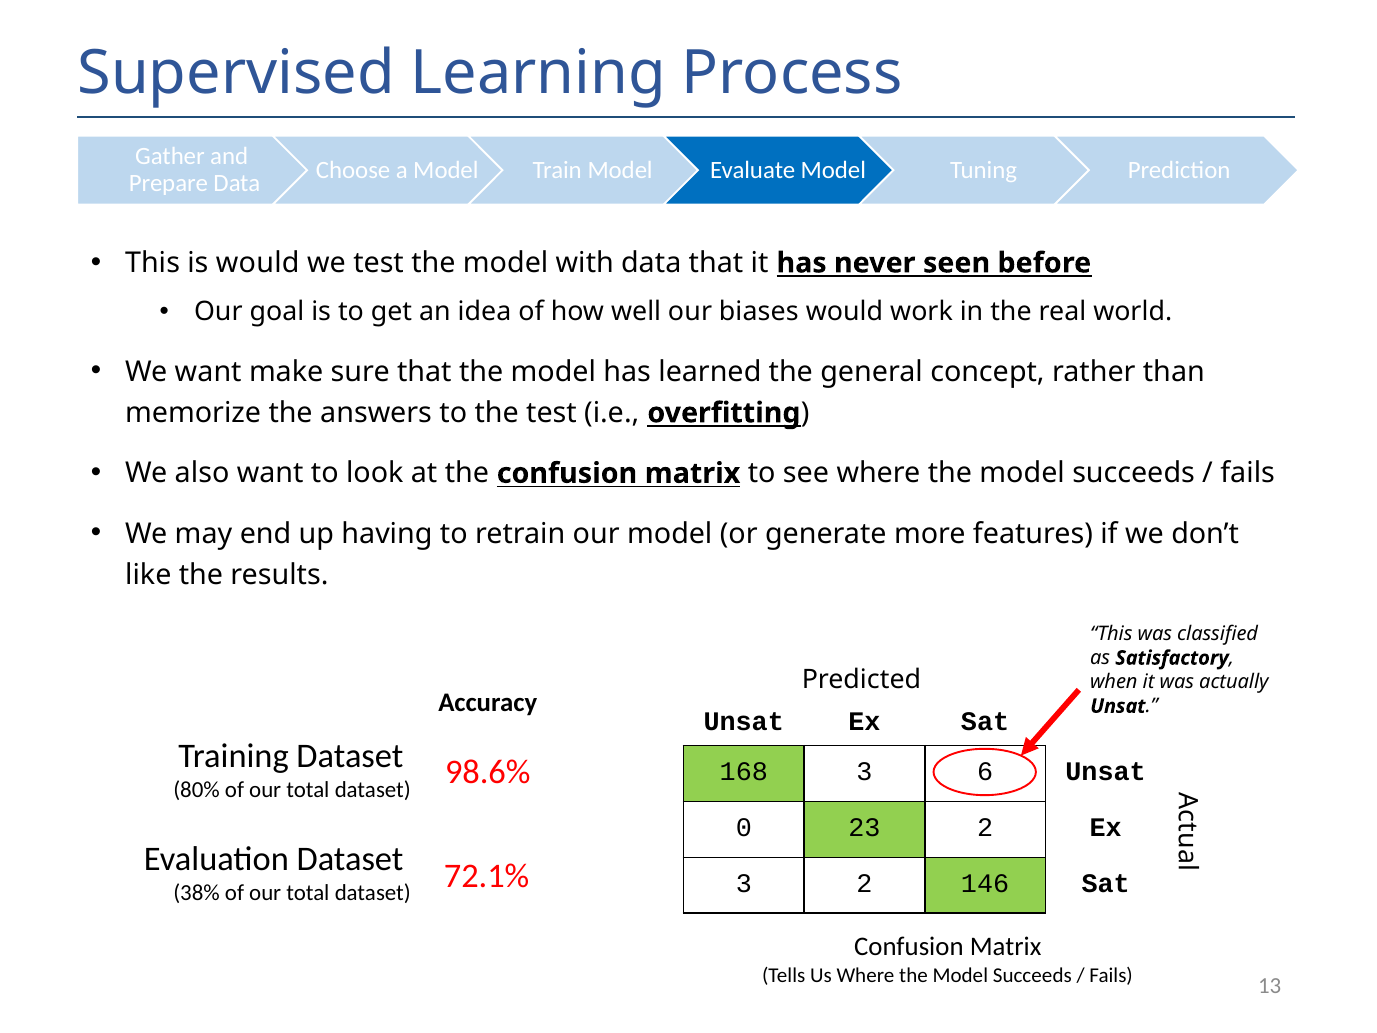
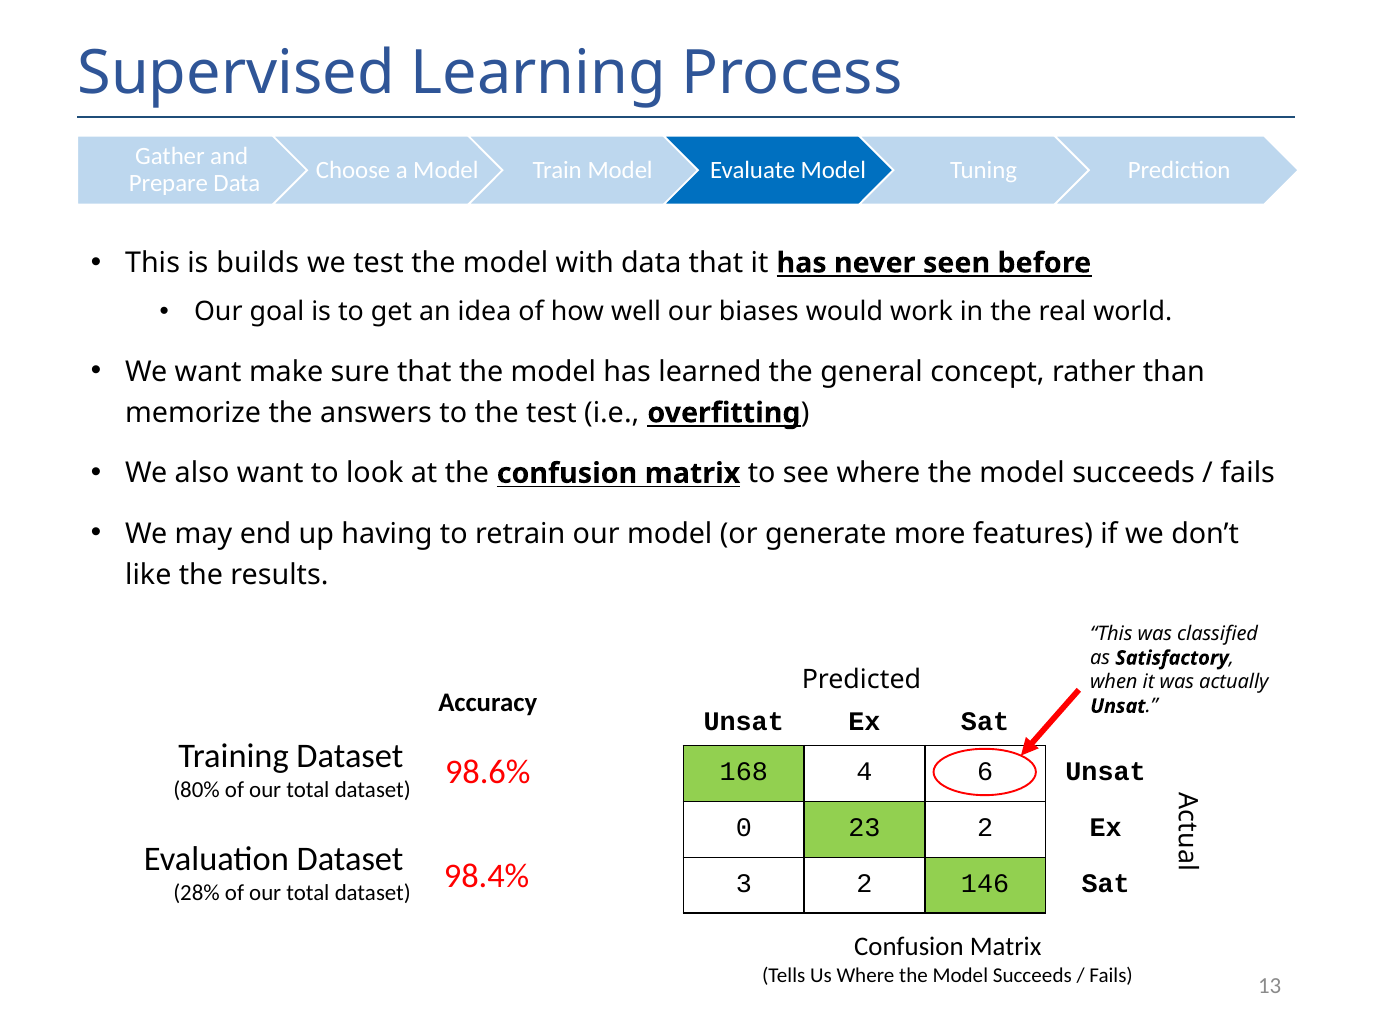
is would: would -> builds
168 3: 3 -> 4
38%: 38% -> 28%
72.1%: 72.1% -> 98.4%
